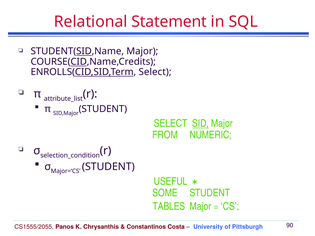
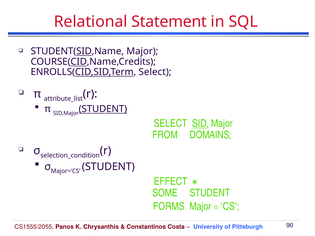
STUDENT at (103, 109) underline: none -> present
NUMERIC: NUMERIC -> DOMAINS
USEFUL: USEFUL -> EFFECT
TABLES: TABLES -> FORMS
